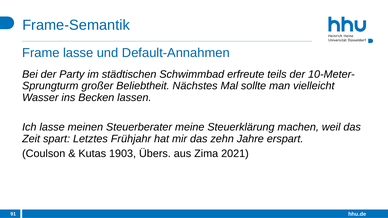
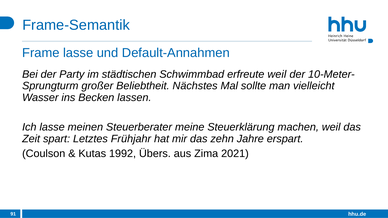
erfreute teils: teils -> weil
1903: 1903 -> 1992
